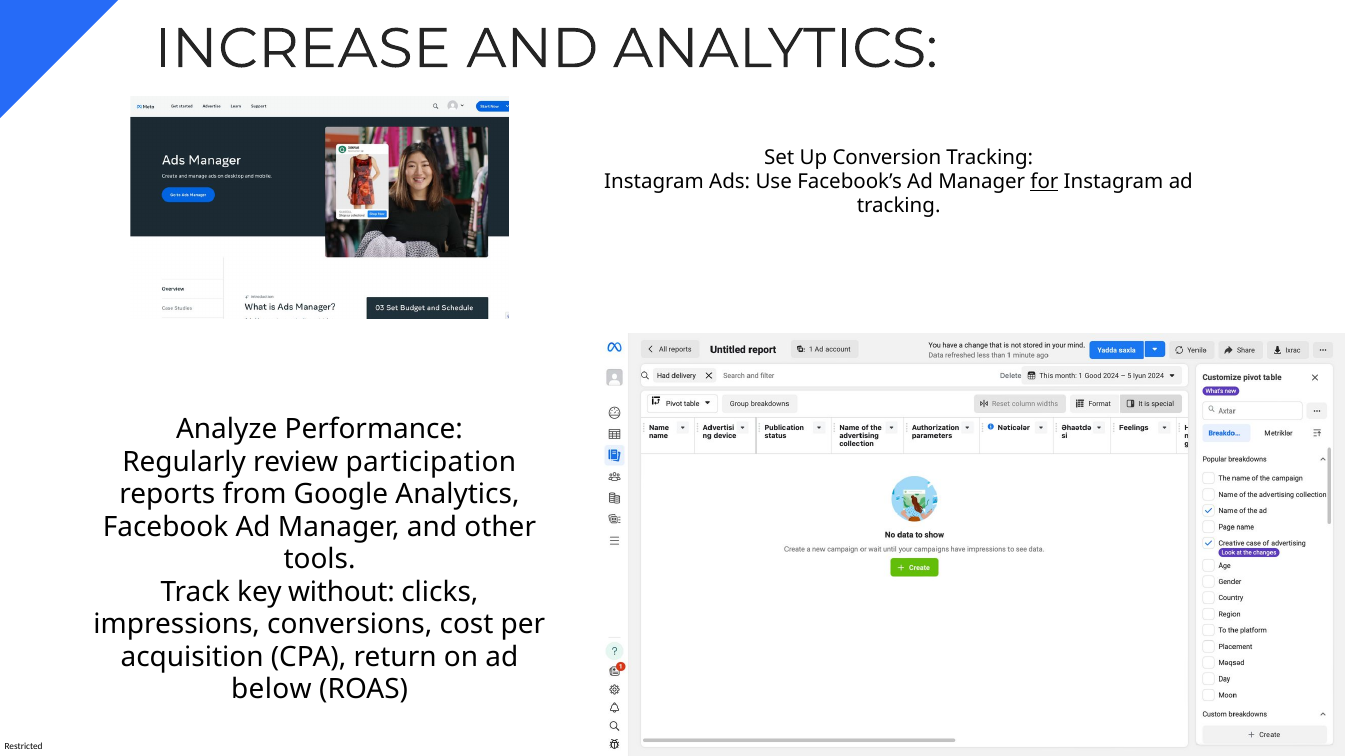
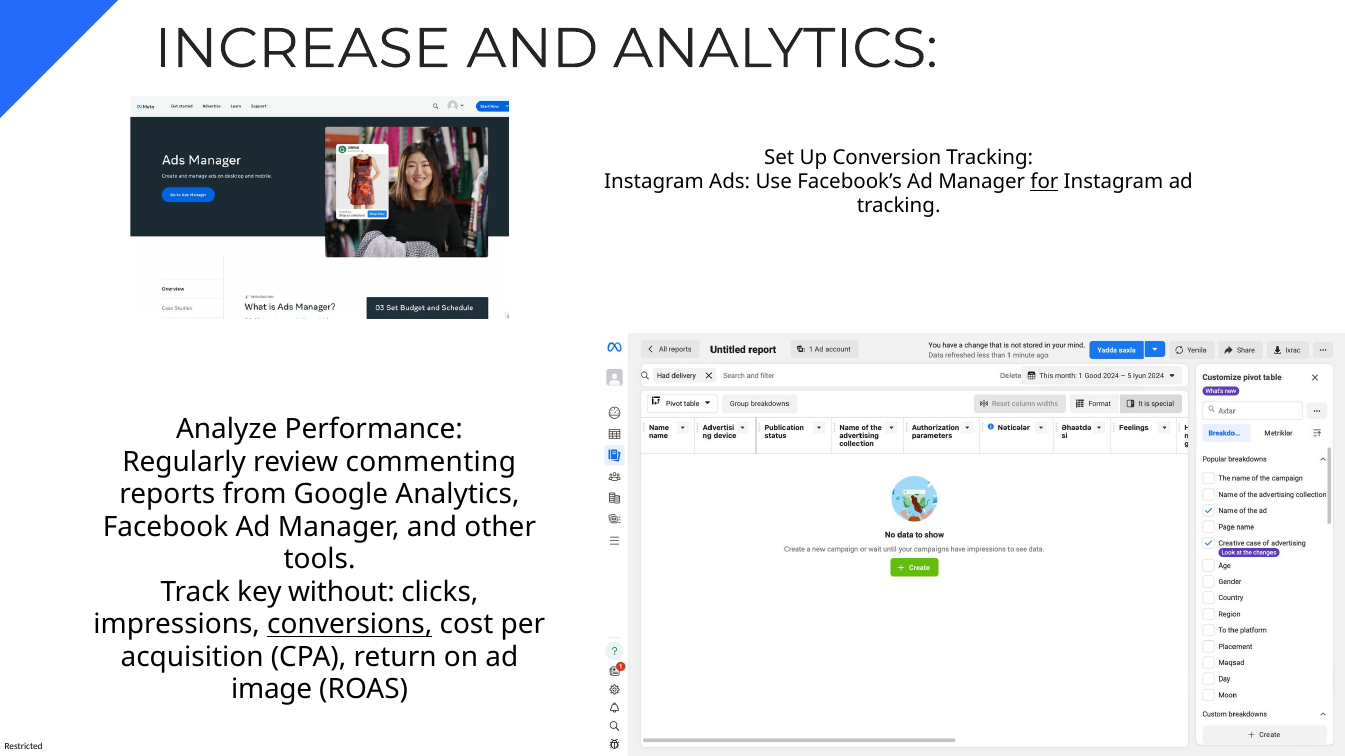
participation: participation -> commenting
conversions underline: none -> present
below: below -> image
